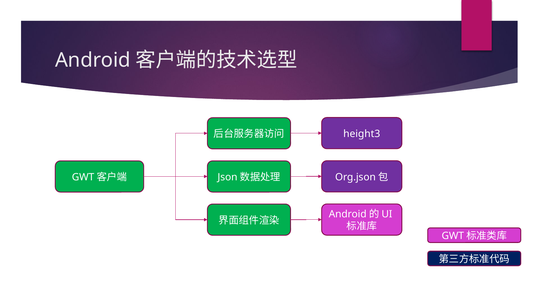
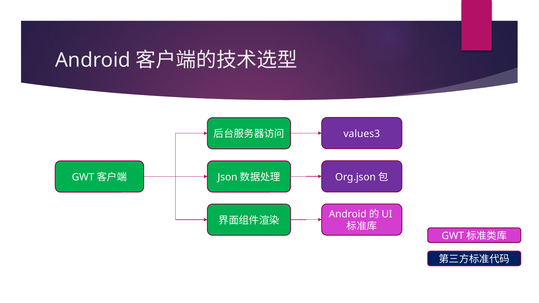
height3: height3 -> values3
